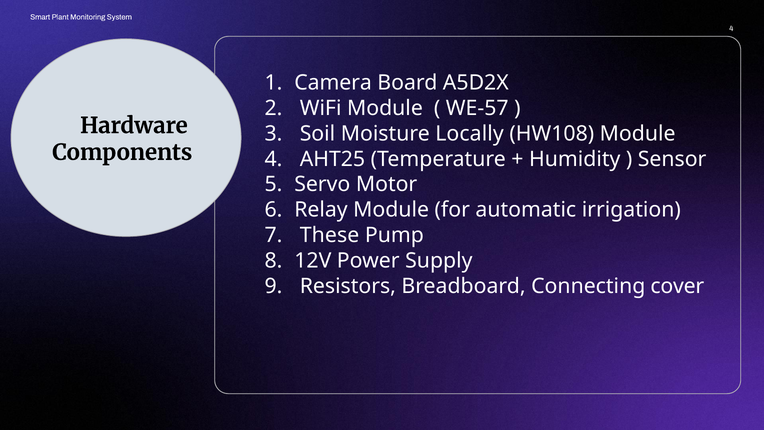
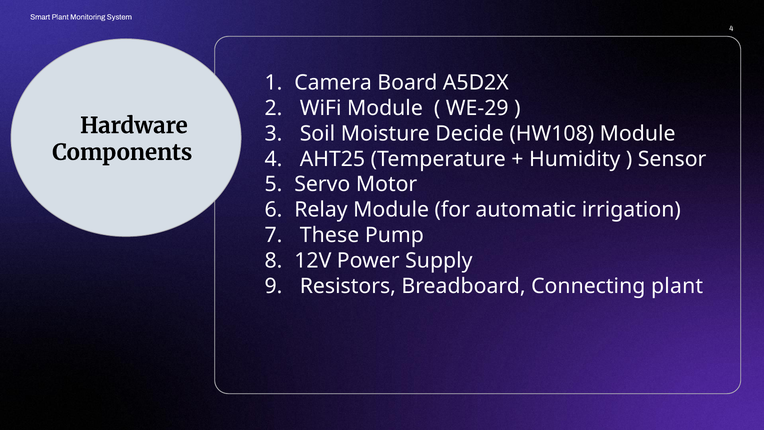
WE-57: WE-57 -> WE-29
Locally: Locally -> Decide
Connecting cover: cover -> plant
